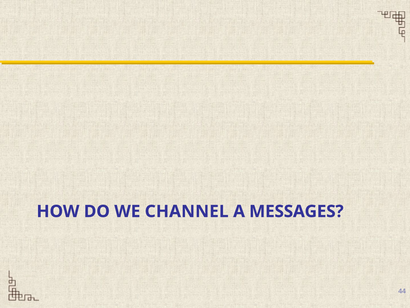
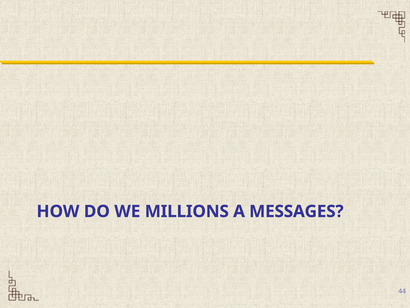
CHANNEL: CHANNEL -> MILLIONS
